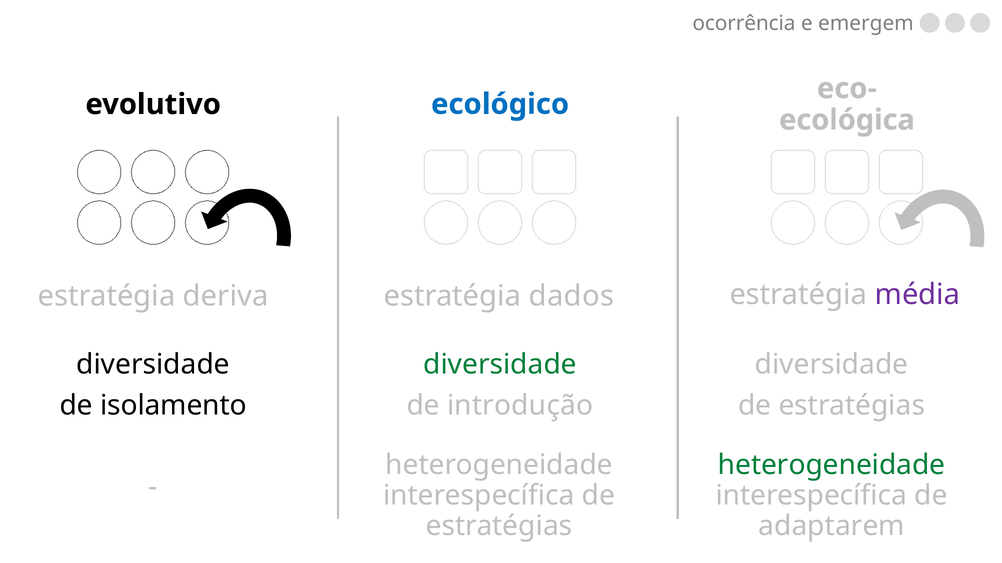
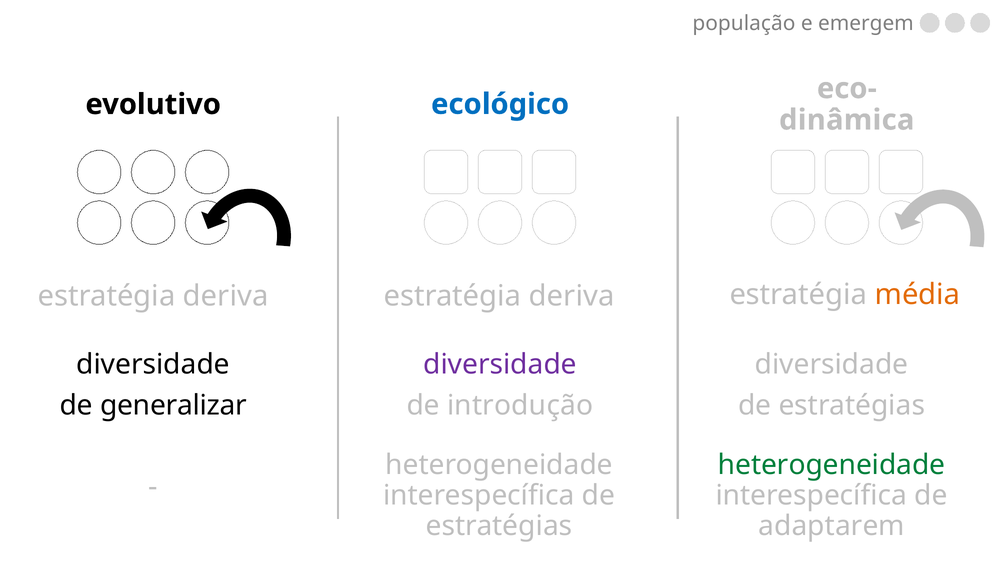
ocorrência: ocorrência -> população
ecológica: ecológica -> dinâmica
dados at (572, 297): dados -> deriva
média colour: purple -> orange
diversidade at (500, 365) colour: green -> purple
isolamento: isolamento -> generalizar
